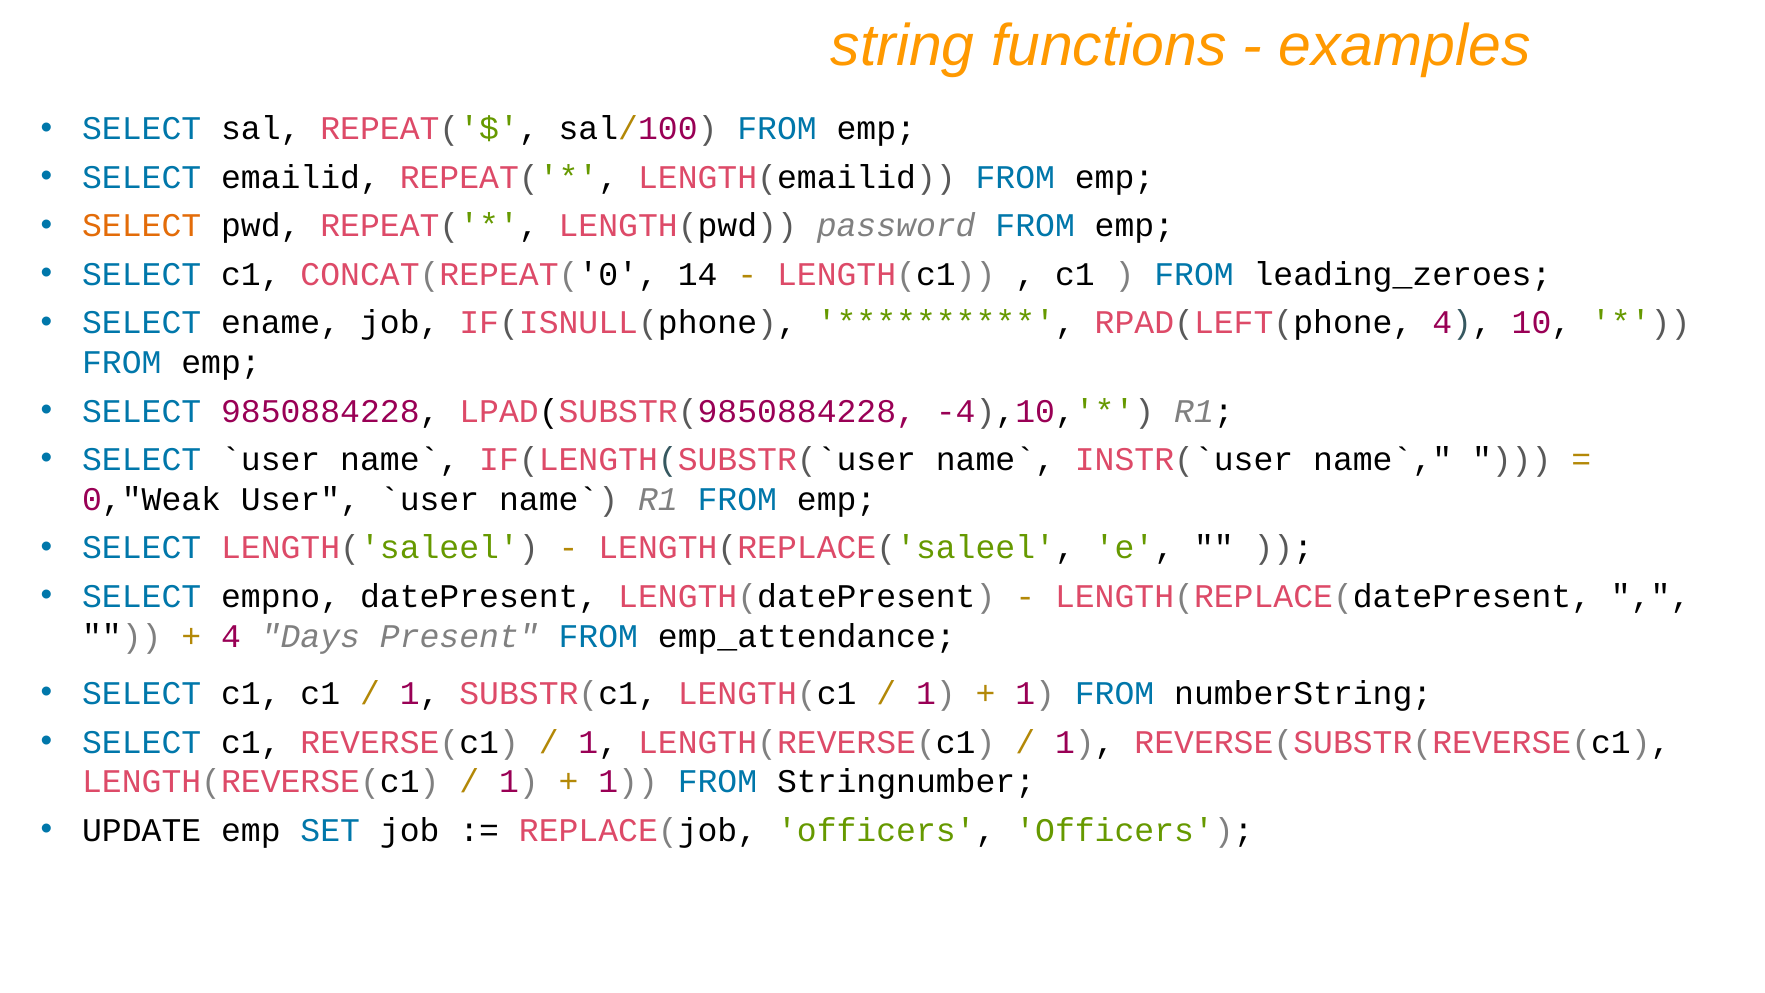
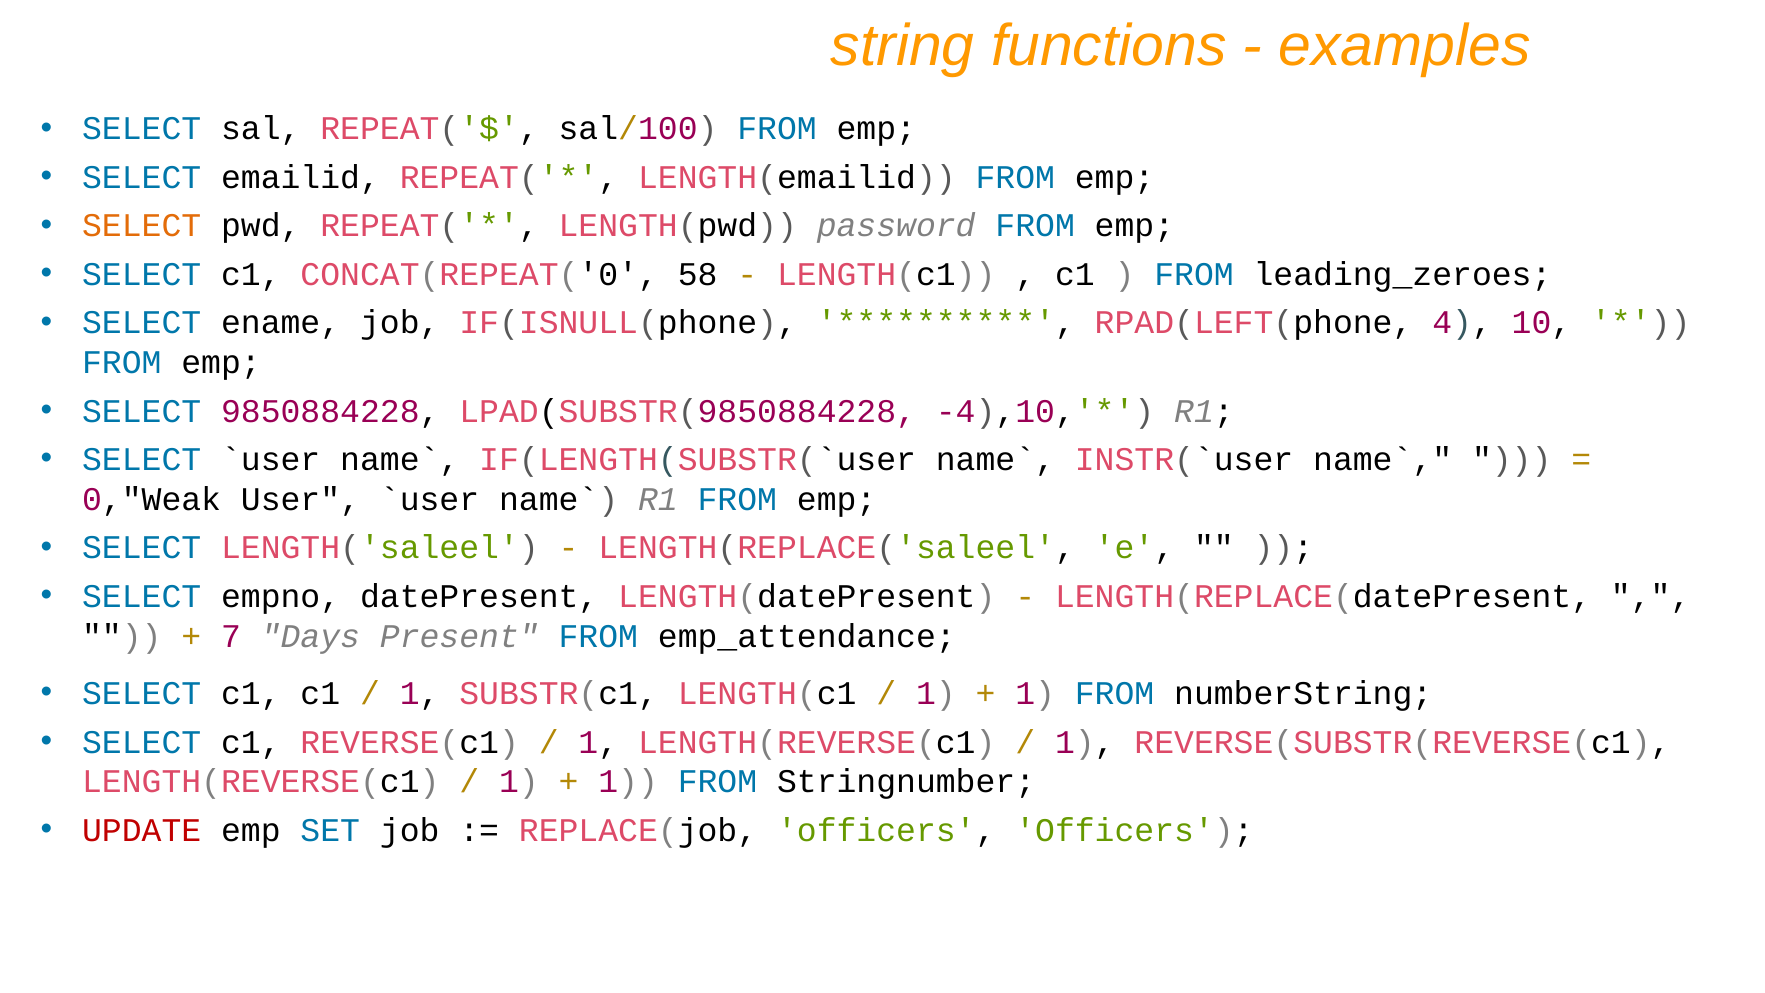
14: 14 -> 58
4 at (231, 636): 4 -> 7
UPDATE colour: black -> red
